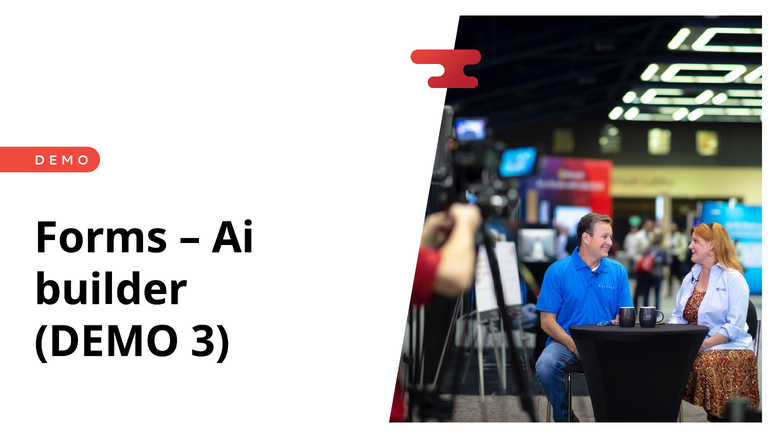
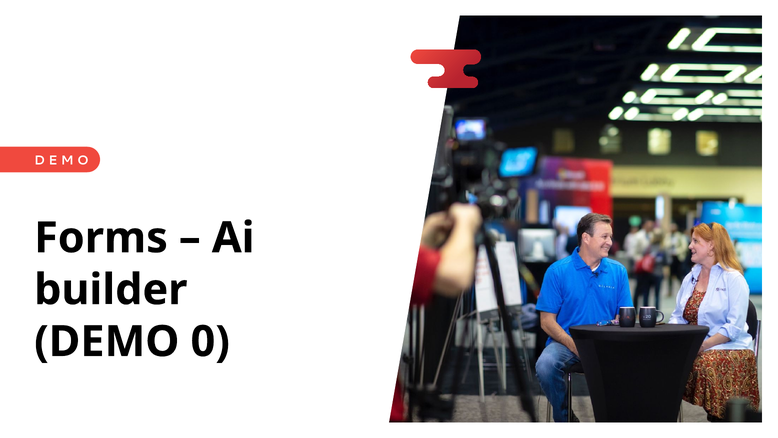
3: 3 -> 0
